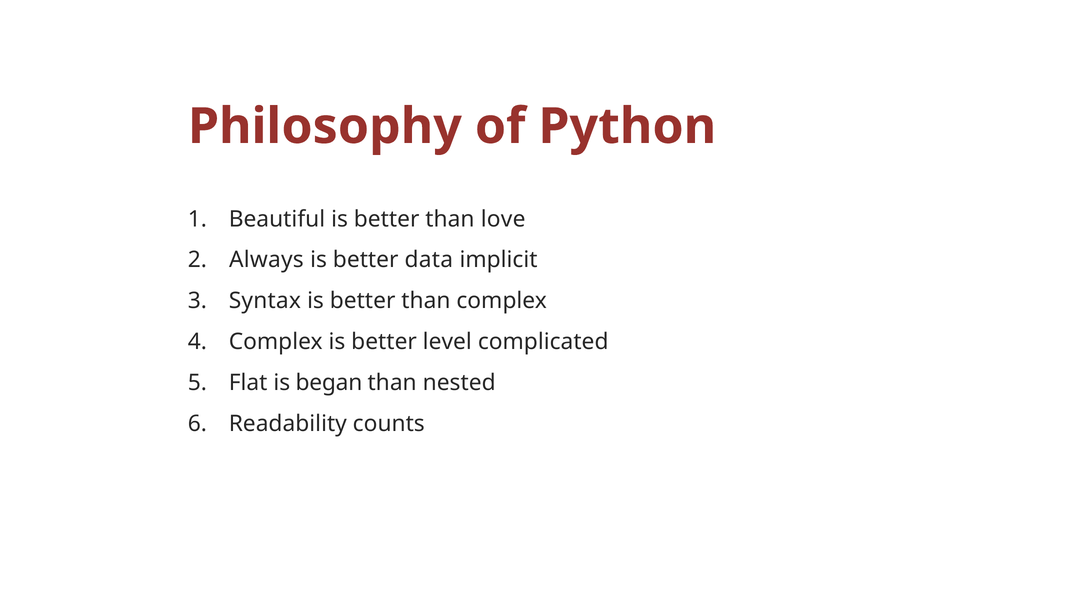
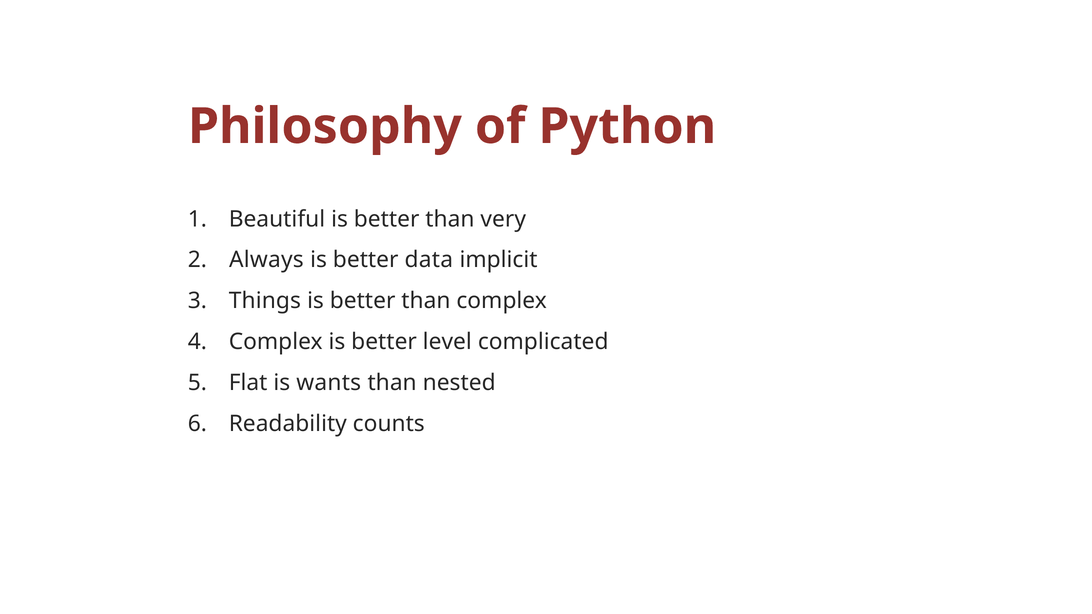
love: love -> very
Syntax: Syntax -> Things
began: began -> wants
